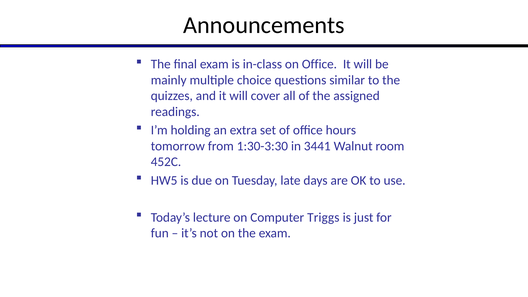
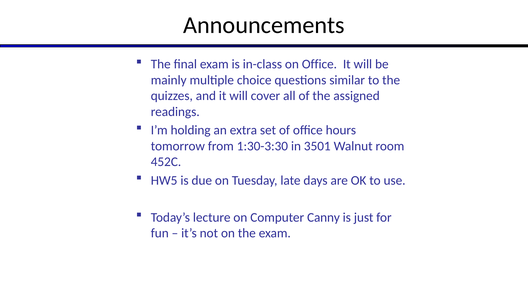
3441: 3441 -> 3501
Triggs: Triggs -> Canny
